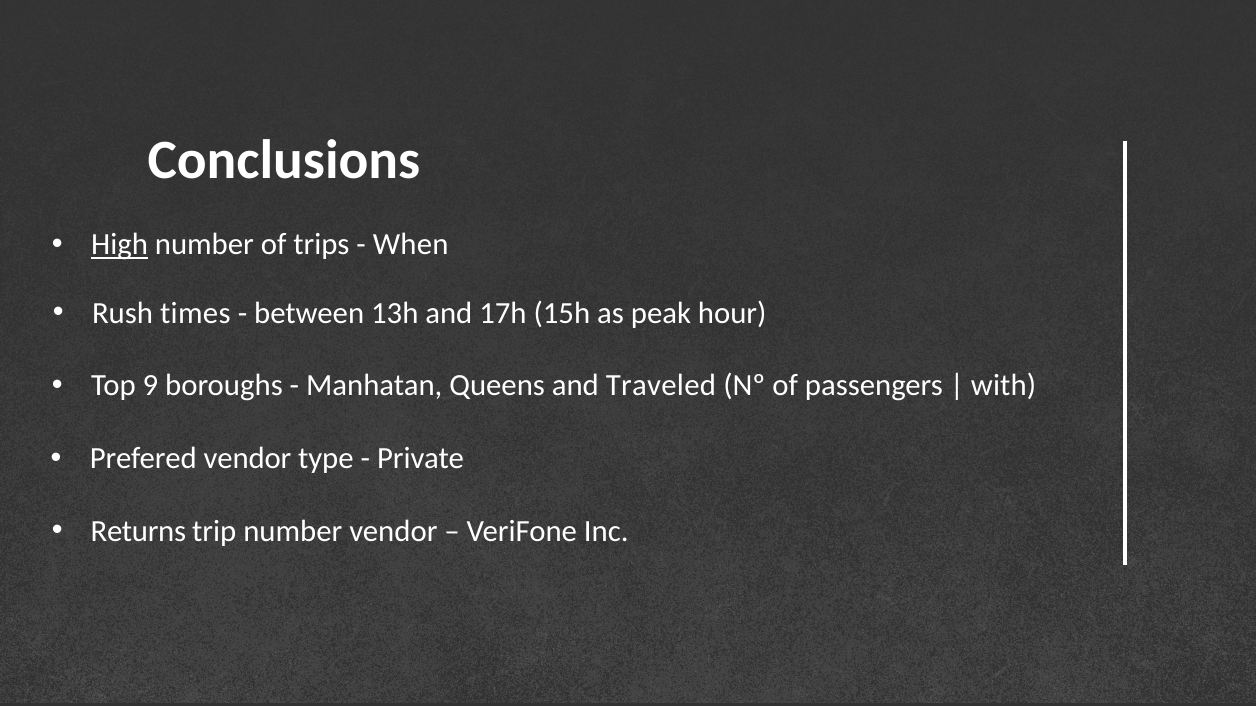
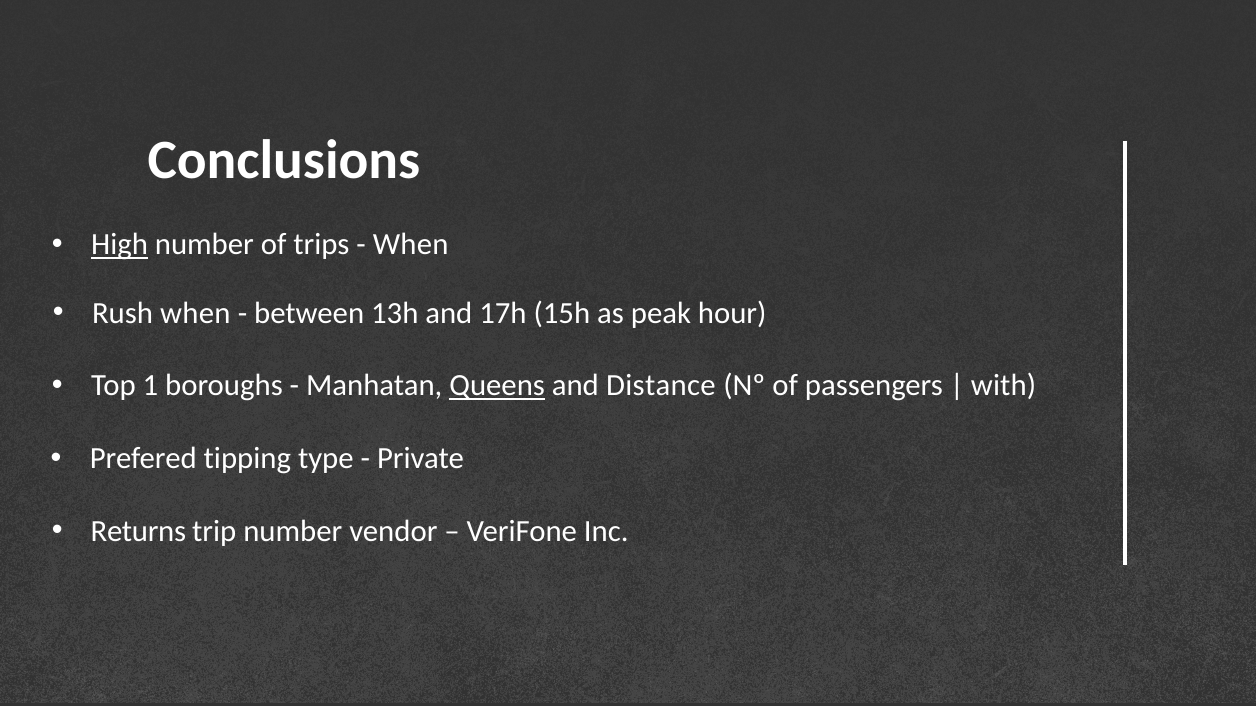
Rush times: times -> when
9: 9 -> 1
Queens underline: none -> present
Traveled: Traveled -> Distance
Prefered vendor: vendor -> tipping
